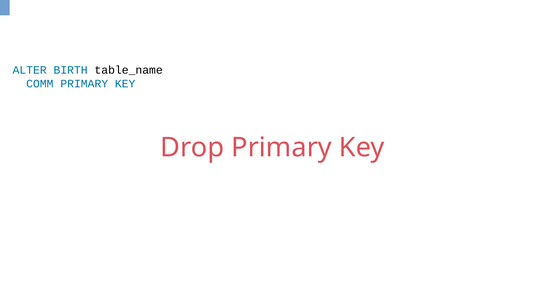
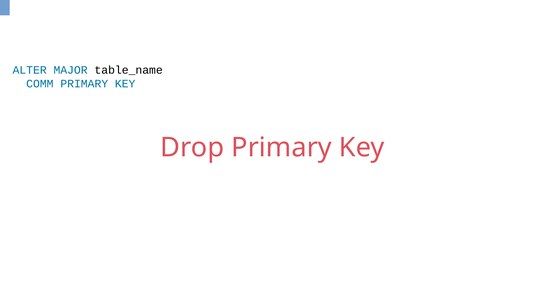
BIRTH: BIRTH -> MAJOR
